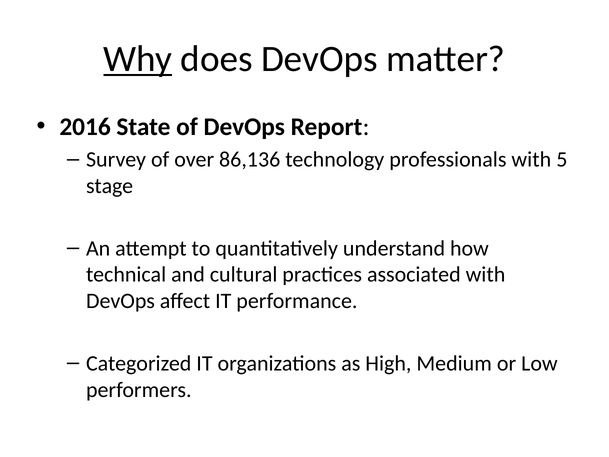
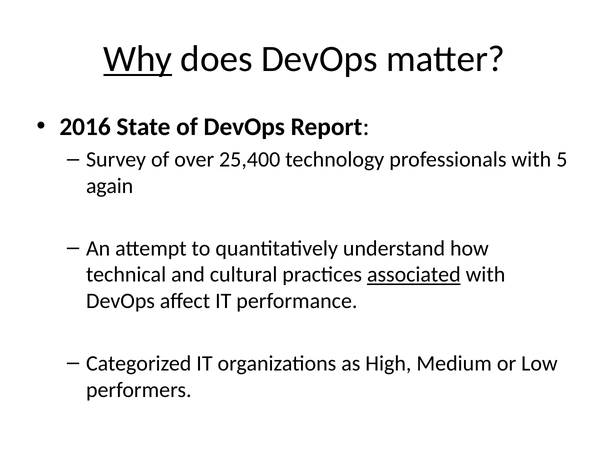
86,136: 86,136 -> 25,400
stage: stage -> again
associated underline: none -> present
